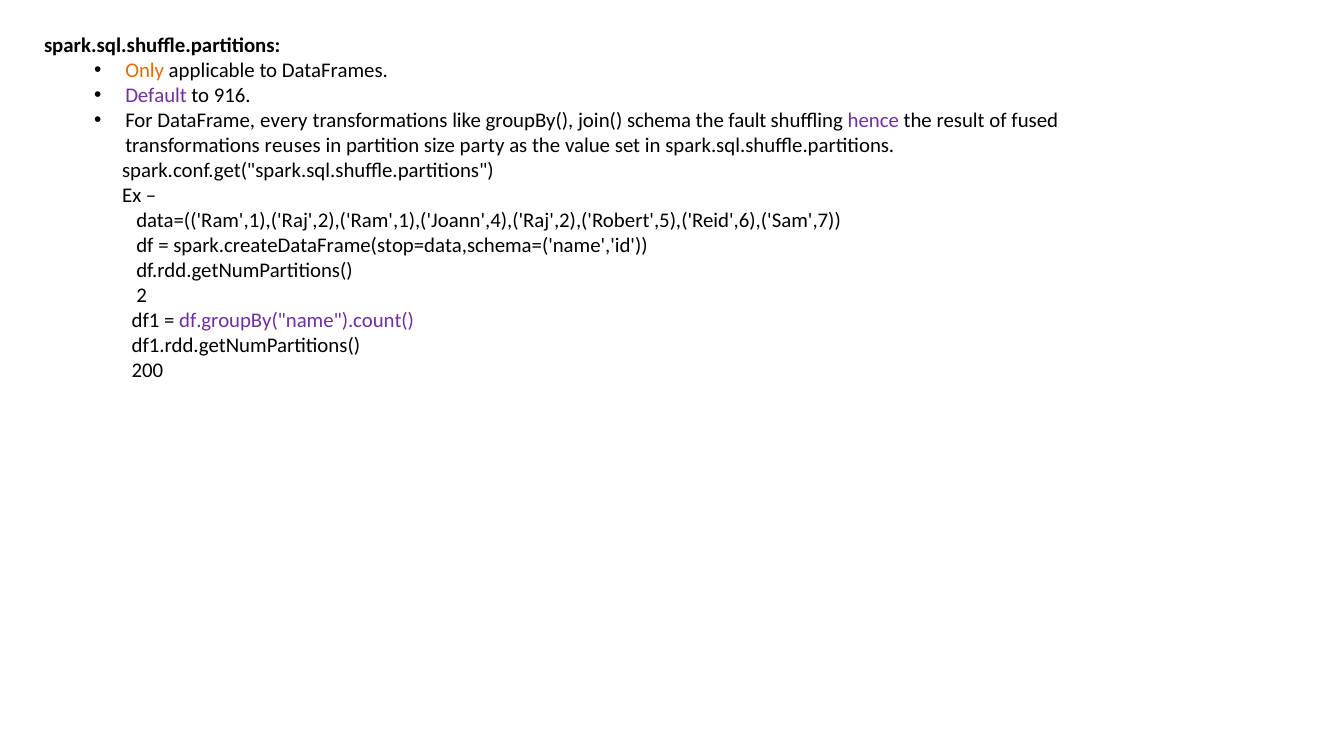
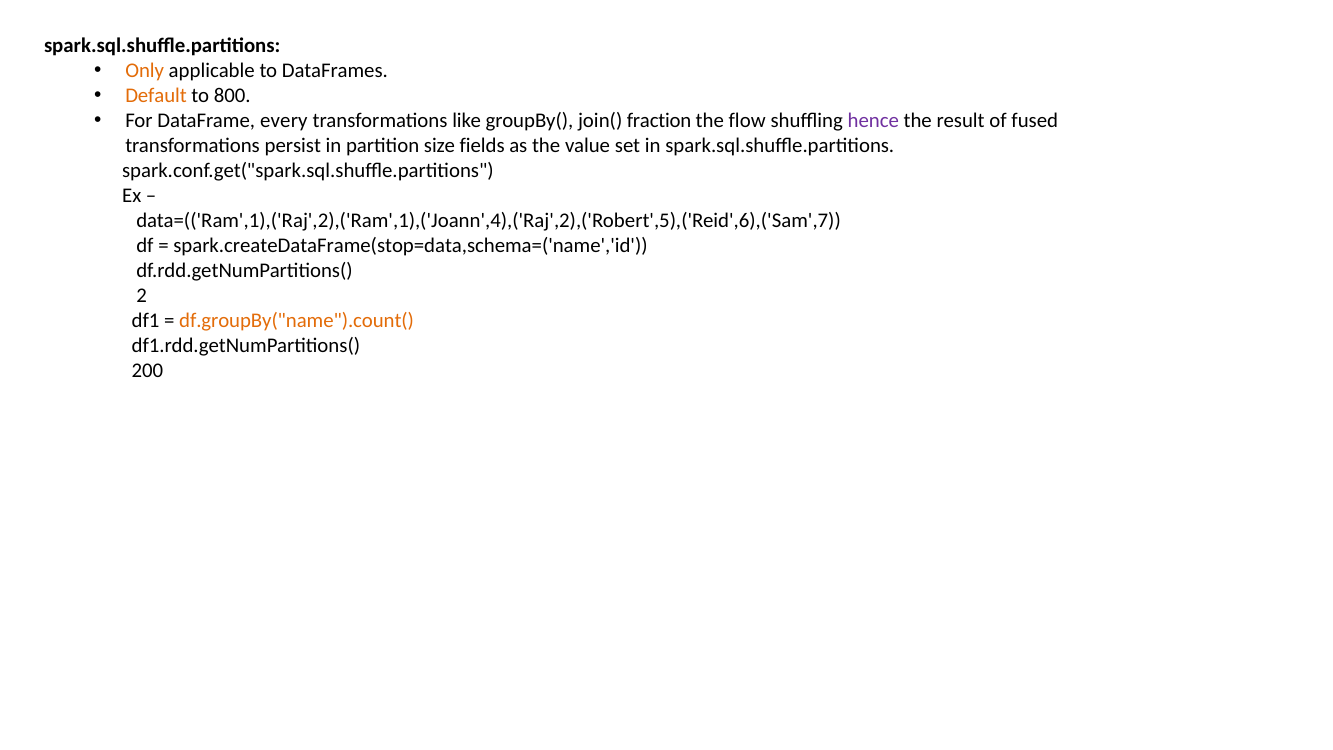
Default colour: purple -> orange
916: 916 -> 800
schema: schema -> fraction
fault: fault -> flow
reuses: reuses -> persist
party: party -> fields
df.groupBy("name").count( colour: purple -> orange
